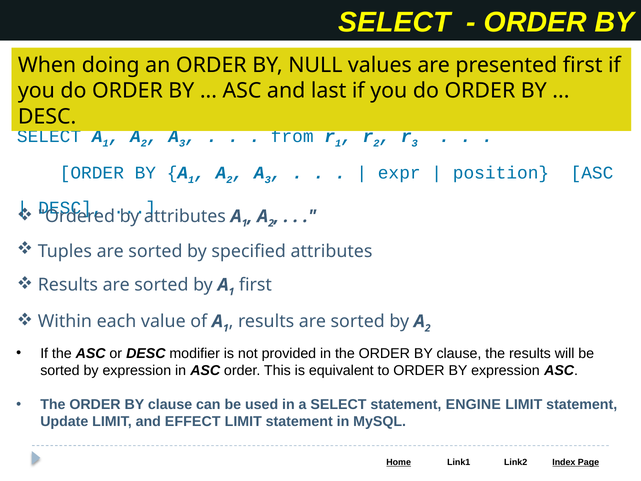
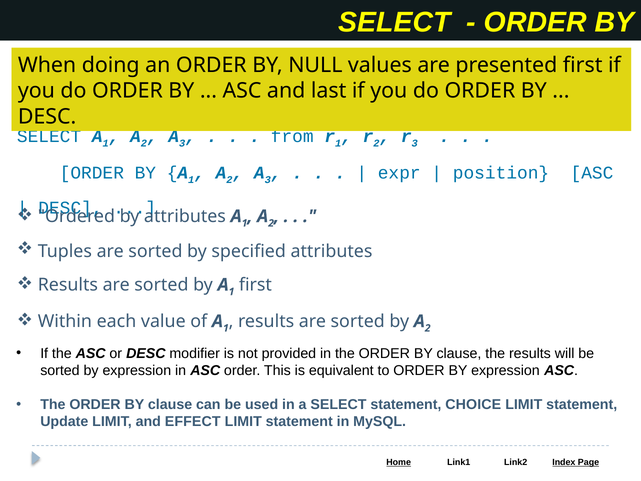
ENGINE: ENGINE -> CHOICE
